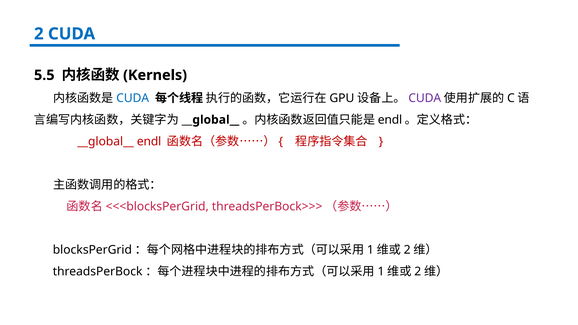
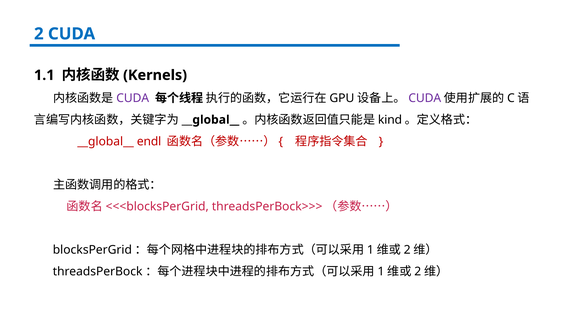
5.5: 5.5 -> 1.1
CUDA at (133, 98) colour: blue -> purple
endl at (390, 120): endl -> kind
